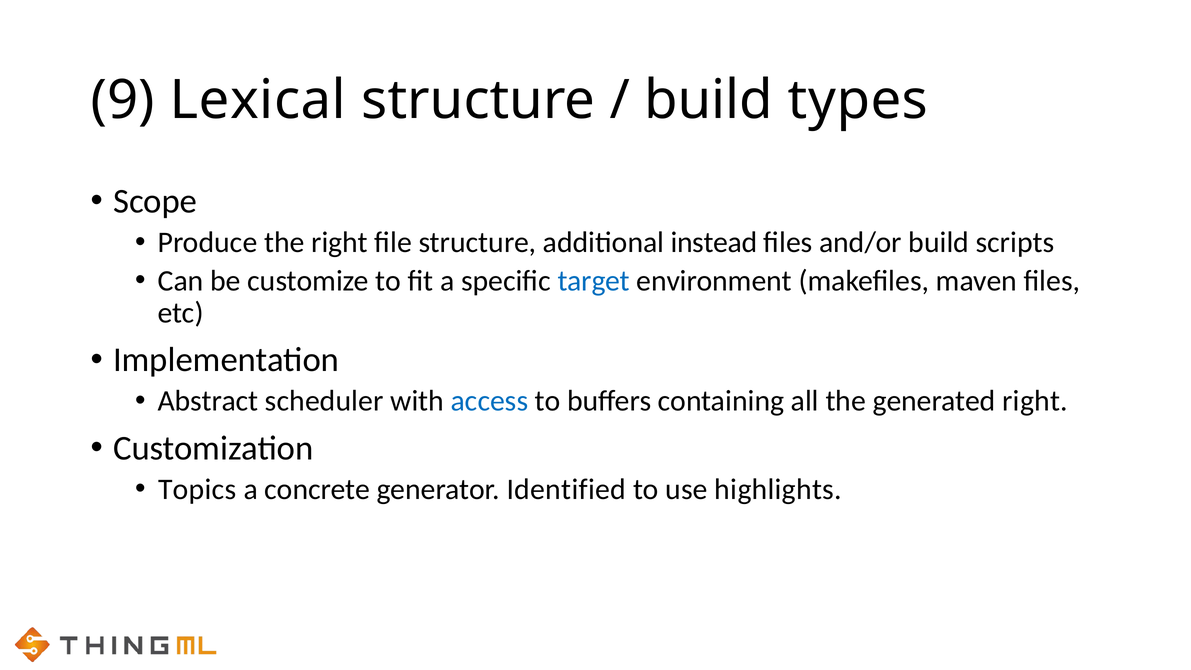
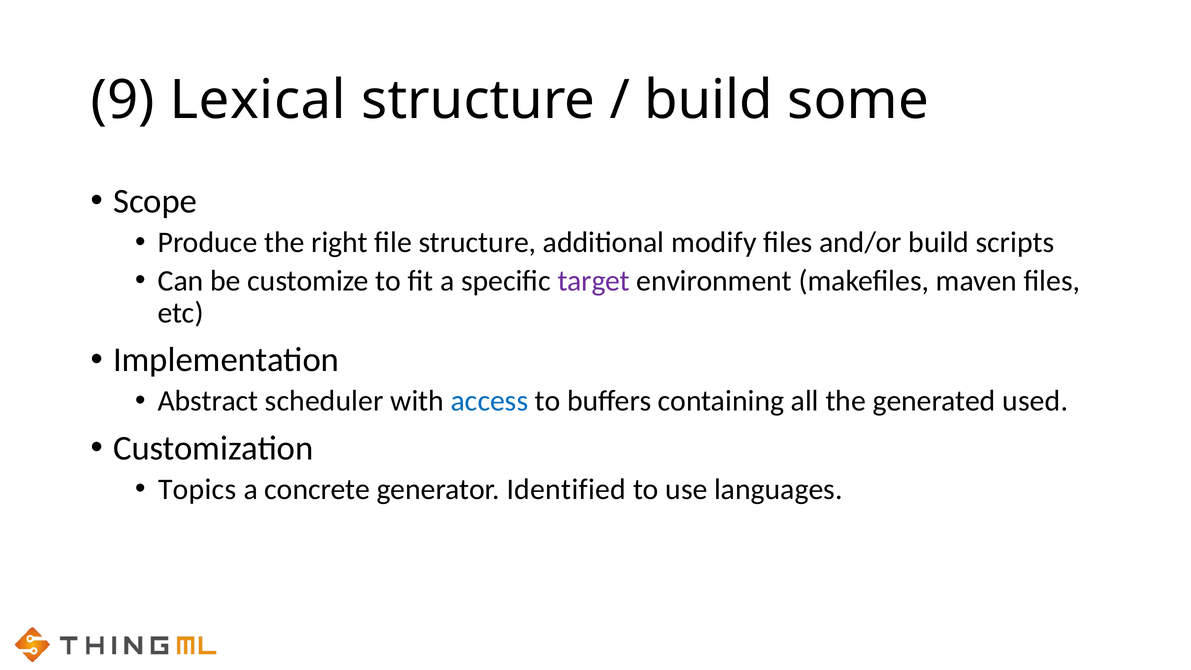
types: types -> some
instead: instead -> modify
target colour: blue -> purple
generated right: right -> used
highlights: highlights -> languages
